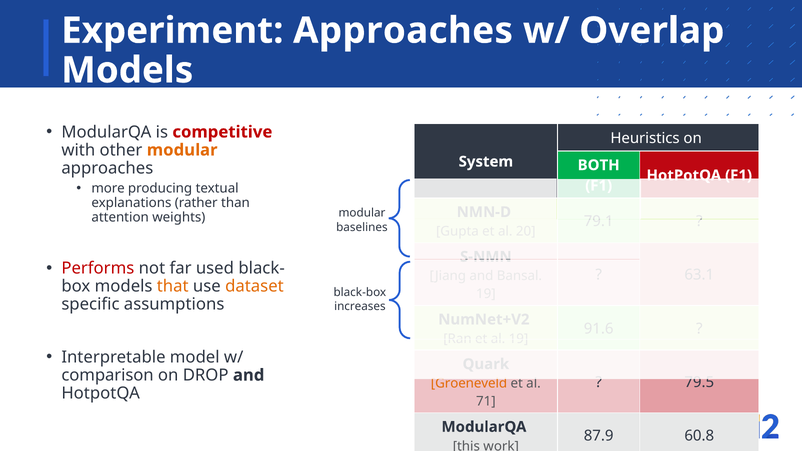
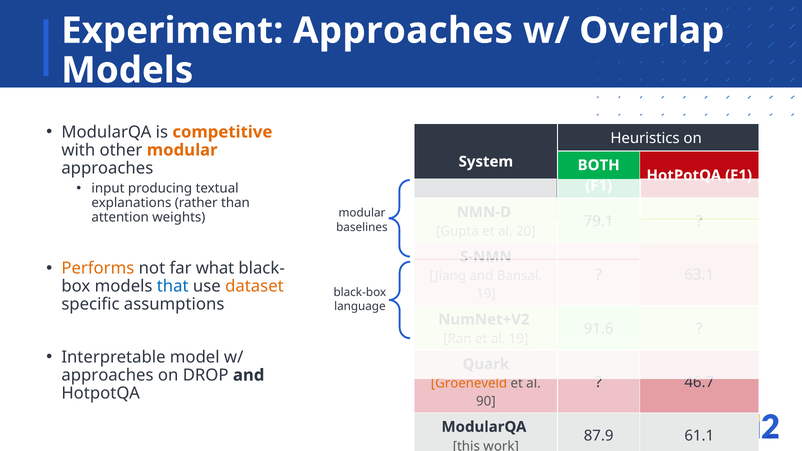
competitive colour: red -> orange
more: more -> input
Performs colour: red -> orange
used: used -> what
that colour: orange -> blue
increases: increases -> language
comparison at (108, 375): comparison -> approaches
79.5: 79.5 -> 46.7
71: 71 -> 90
60.8: 60.8 -> 61.1
